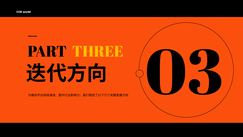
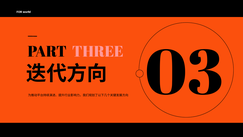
THREE colour: yellow -> pink
